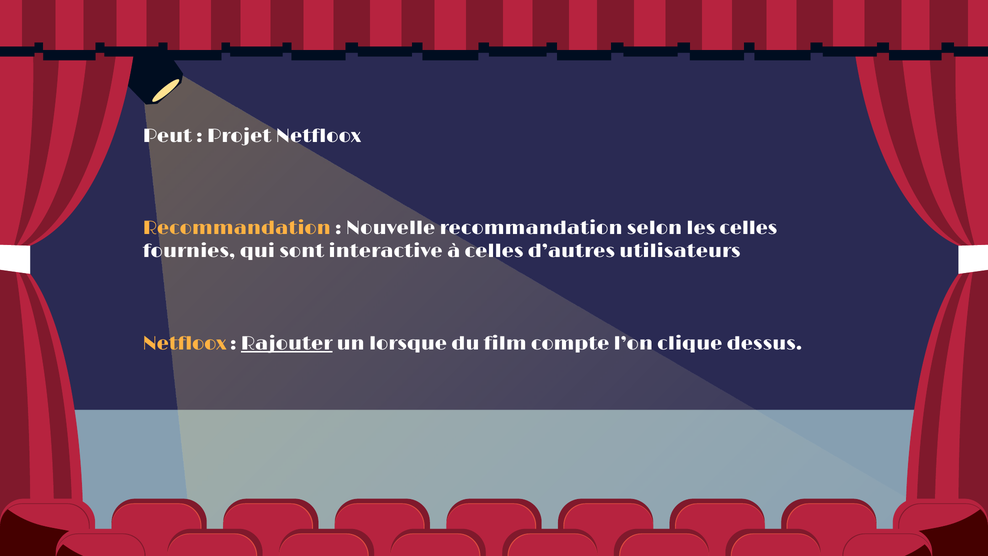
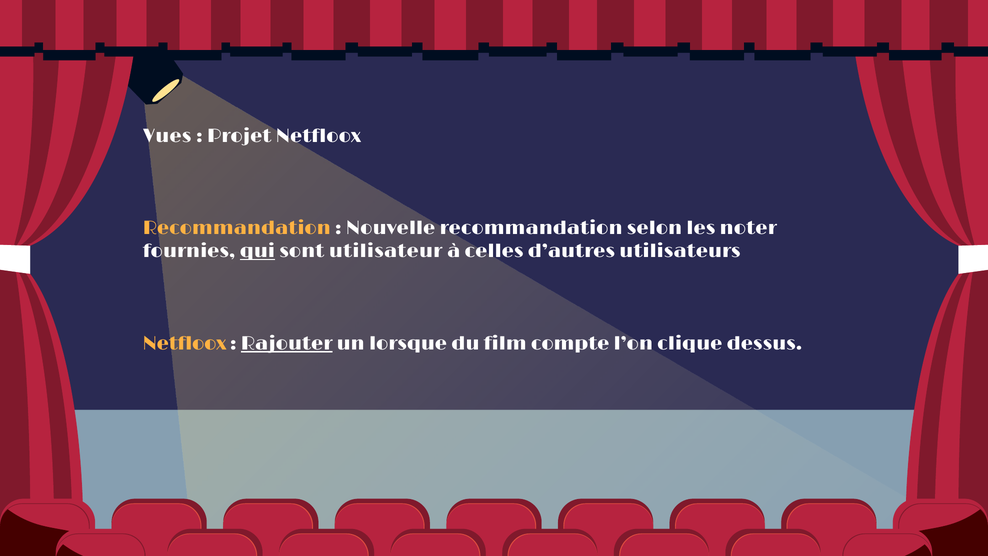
Peut: Peut -> Vues
les celles: celles -> noter
qui underline: none -> present
interactive: interactive -> utilisateur
